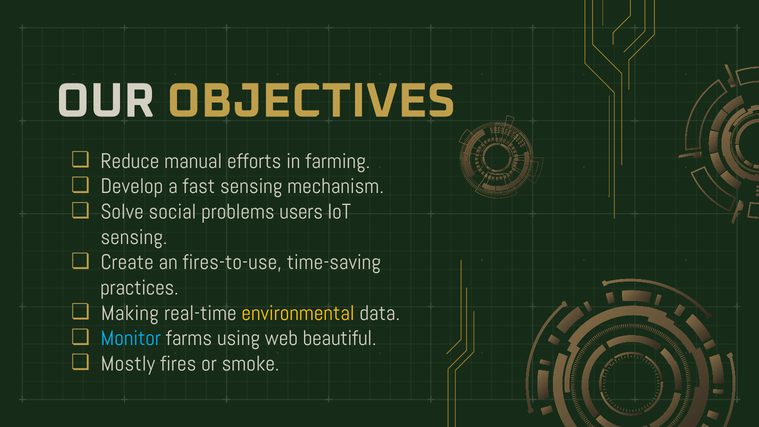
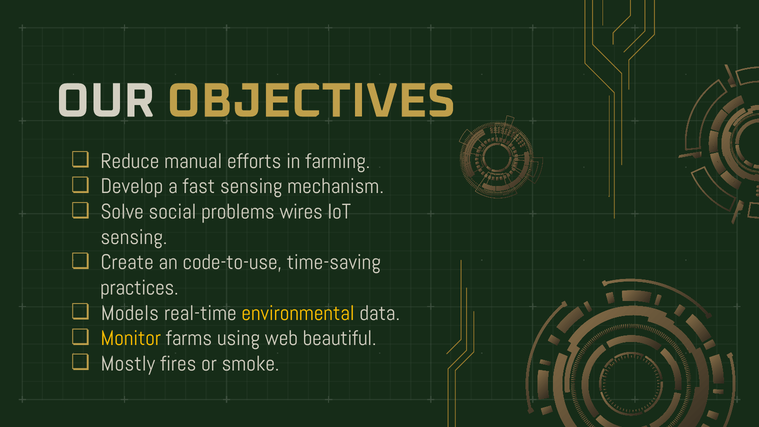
users: users -> wires
fires-to-use: fires-to-use -> code-to-use
Making: Making -> Models
Monitor colour: light blue -> yellow
